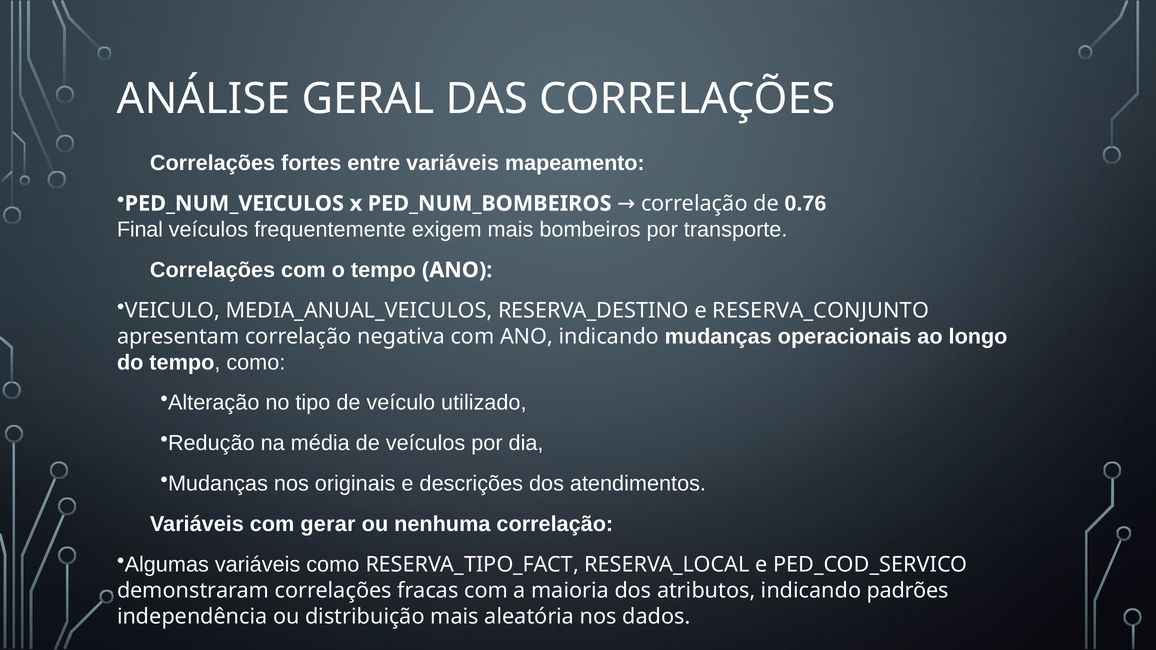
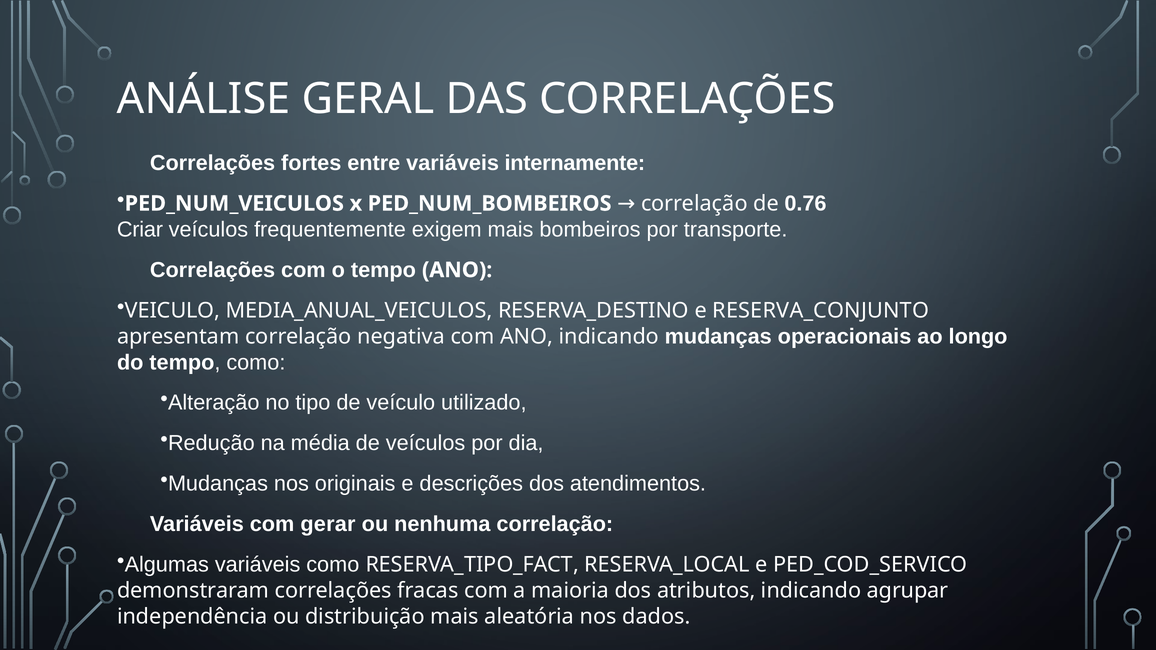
mapeamento: mapeamento -> internamente
Final: Final -> Criar
padrões: padrões -> agrupar
